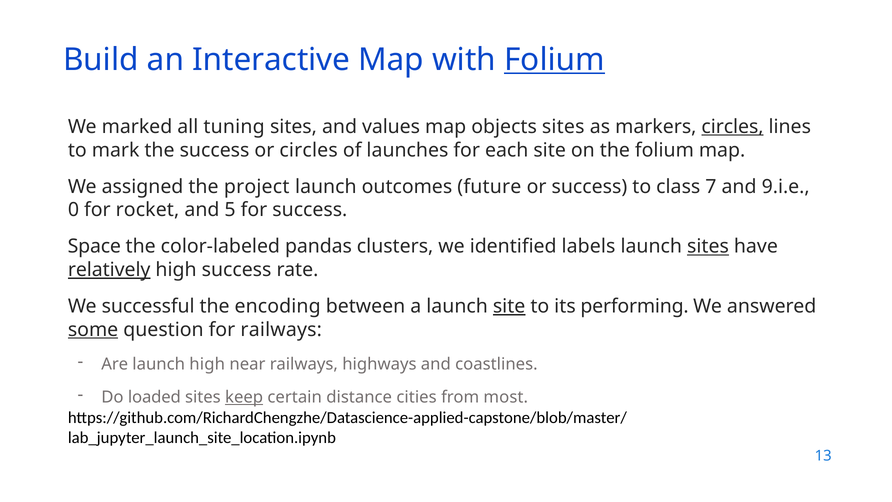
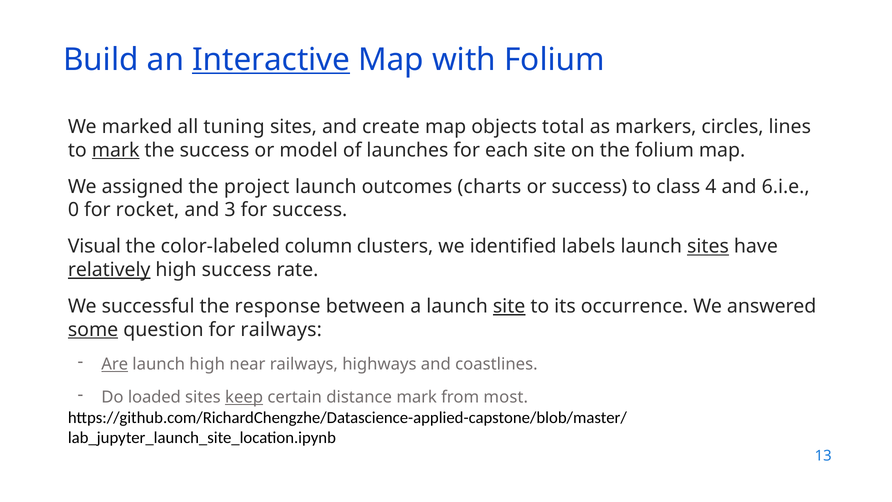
Interactive underline: none -> present
Folium at (555, 60) underline: present -> none
values: values -> create
objects sites: sites -> total
circles at (733, 127) underline: present -> none
mark at (116, 150) underline: none -> present
or circles: circles -> model
future: future -> charts
7: 7 -> 4
9.i.e: 9.i.e -> 6.i.e
5: 5 -> 3
Space: Space -> Visual
pandas: pandas -> column
encoding: encoding -> response
performing: performing -> occurrence
Are underline: none -> present
distance cities: cities -> mark
